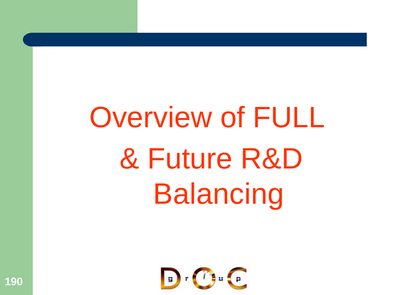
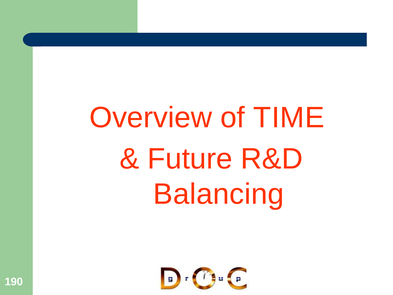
FULL: FULL -> TIME
